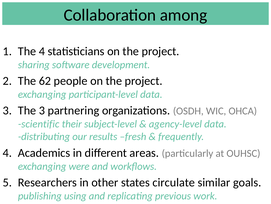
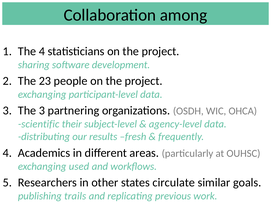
62: 62 -> 23
were: were -> used
using: using -> trails
